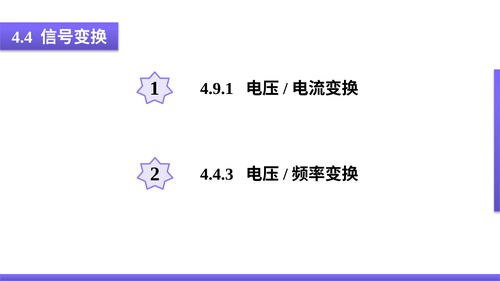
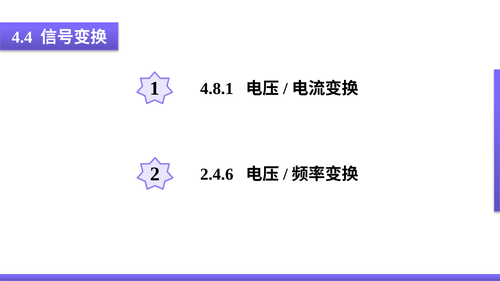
4.9.1: 4.9.1 -> 4.8.1
4.4.3: 4.4.3 -> 2.4.6
